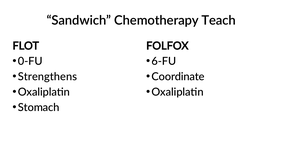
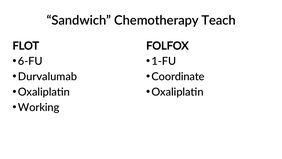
0-FU: 0-FU -> 6-FU
6-FU: 6-FU -> 1-FU
Strengthens: Strengthens -> Durvalumab
Stomach: Stomach -> Working
